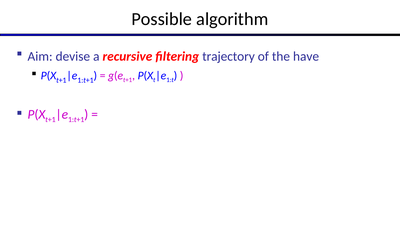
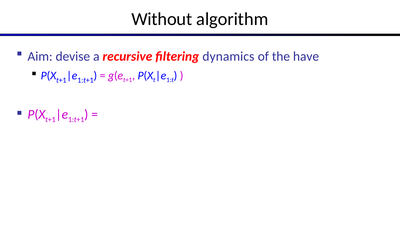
Possible: Possible -> Without
trajectory: trajectory -> dynamics
